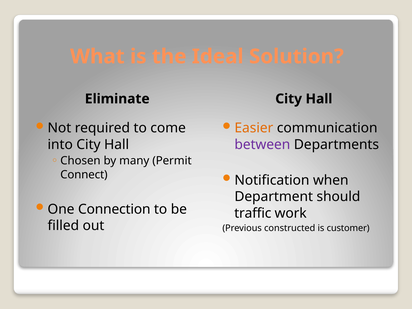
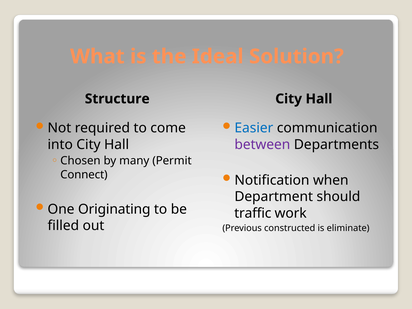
Eliminate: Eliminate -> Structure
Easier colour: orange -> blue
Connection: Connection -> Originating
customer: customer -> eliminate
